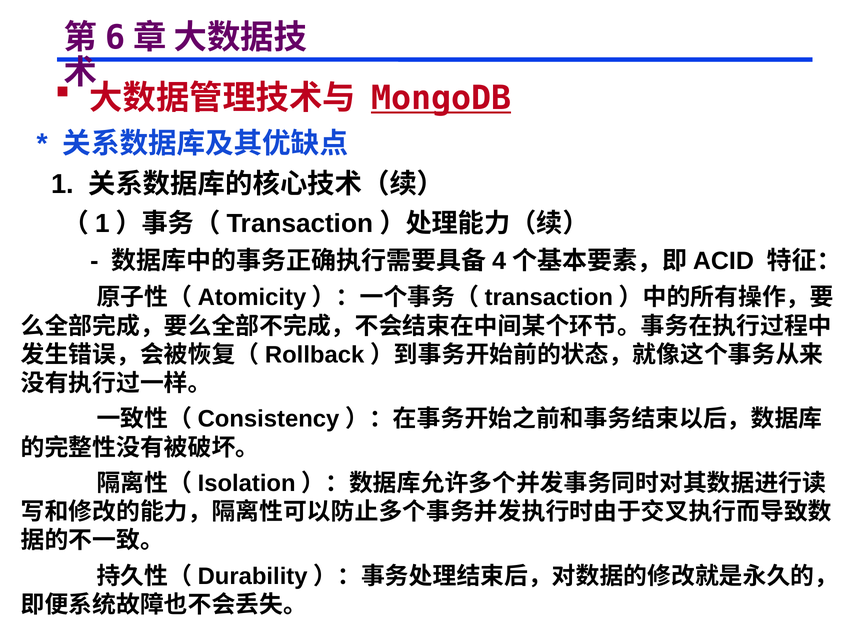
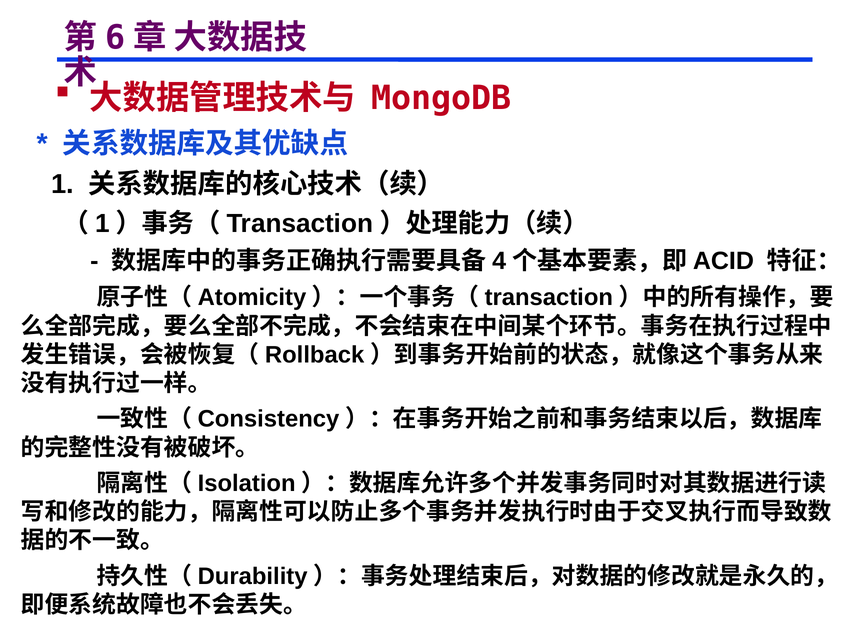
MongoDB underline: present -> none
